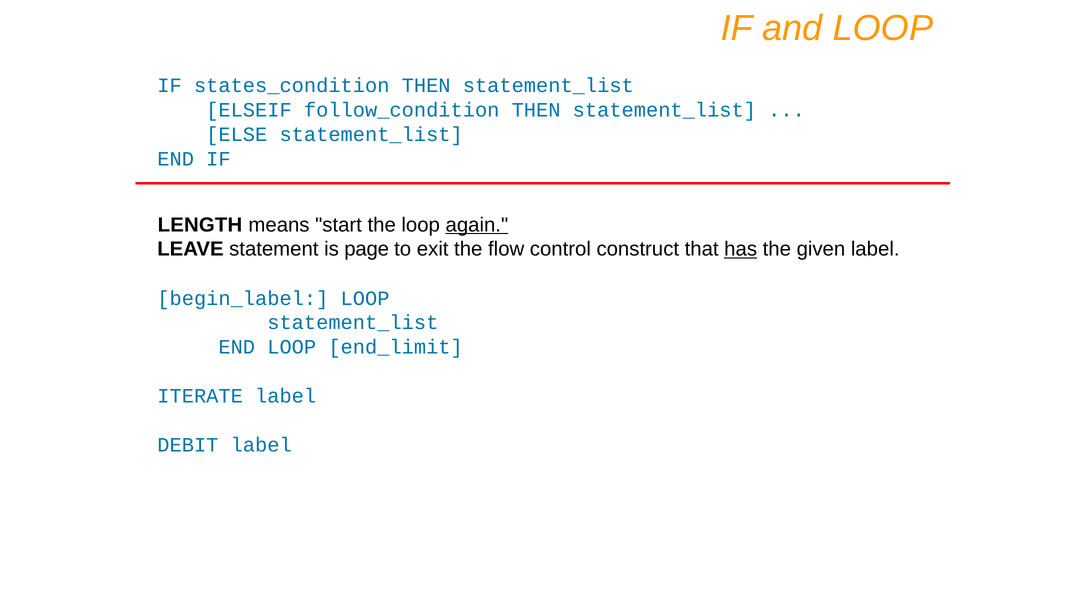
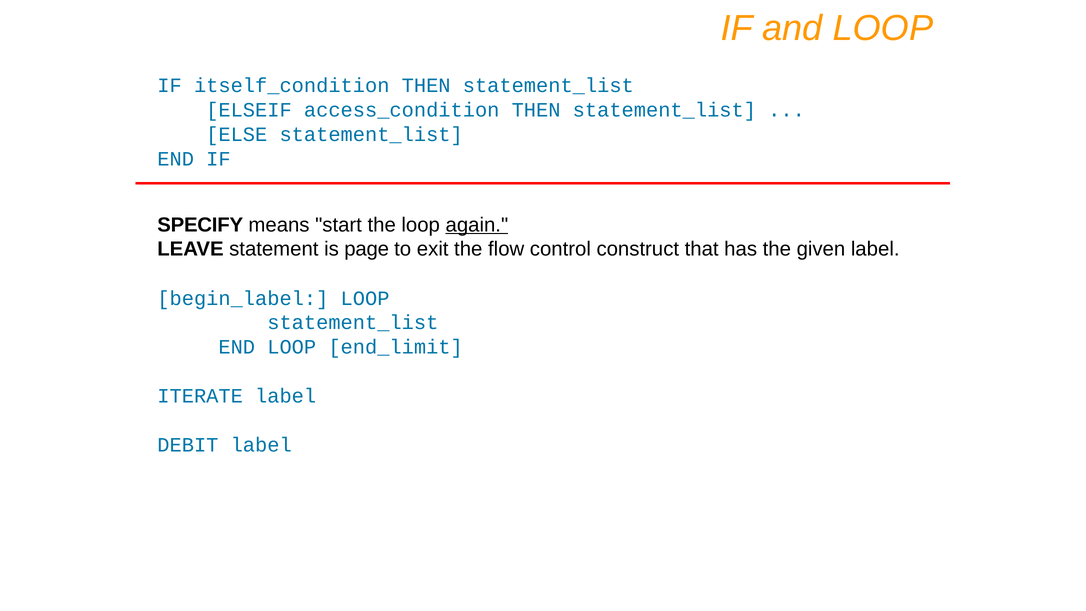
states_condition: states_condition -> itself_condition
follow_condition: follow_condition -> access_condition
LENGTH: LENGTH -> SPECIFY
has underline: present -> none
